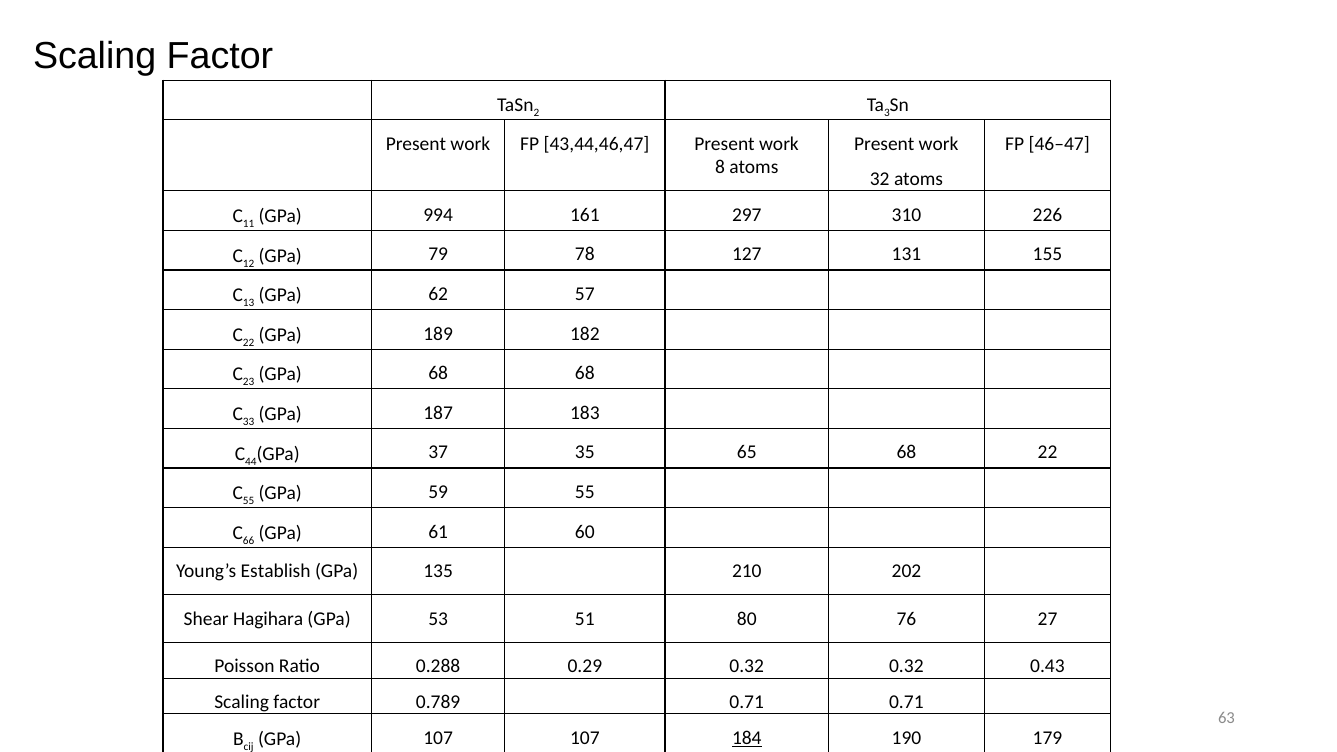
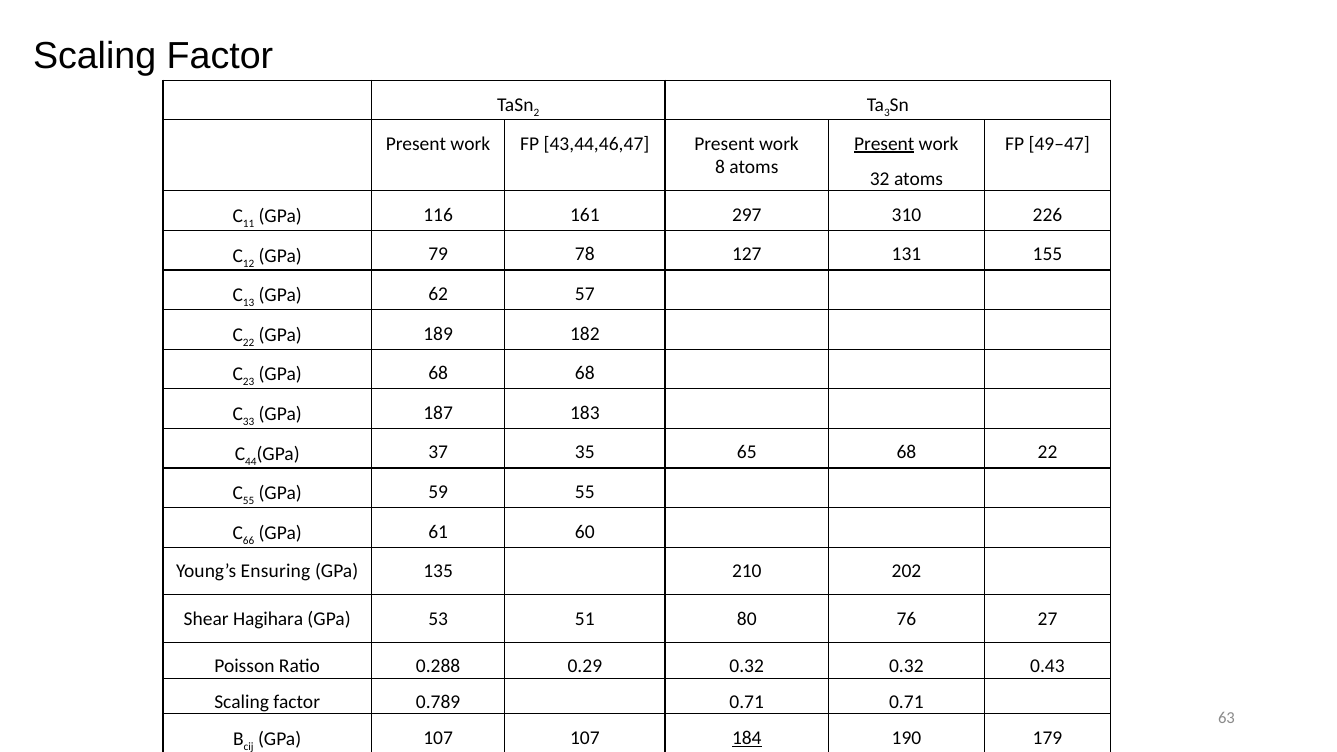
Present at (884, 144) underline: none -> present
46–47: 46–47 -> 49–47
994: 994 -> 116
Establish: Establish -> Ensuring
